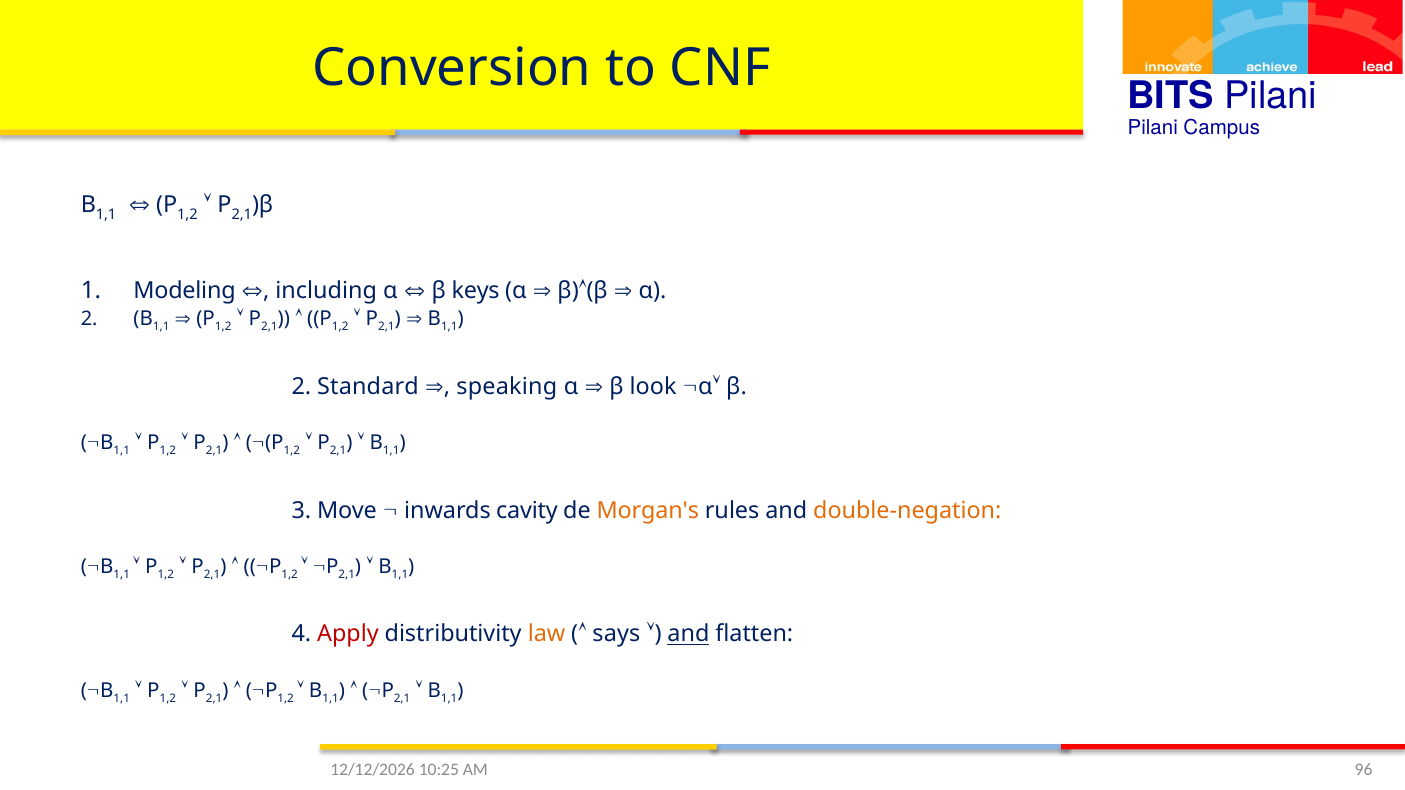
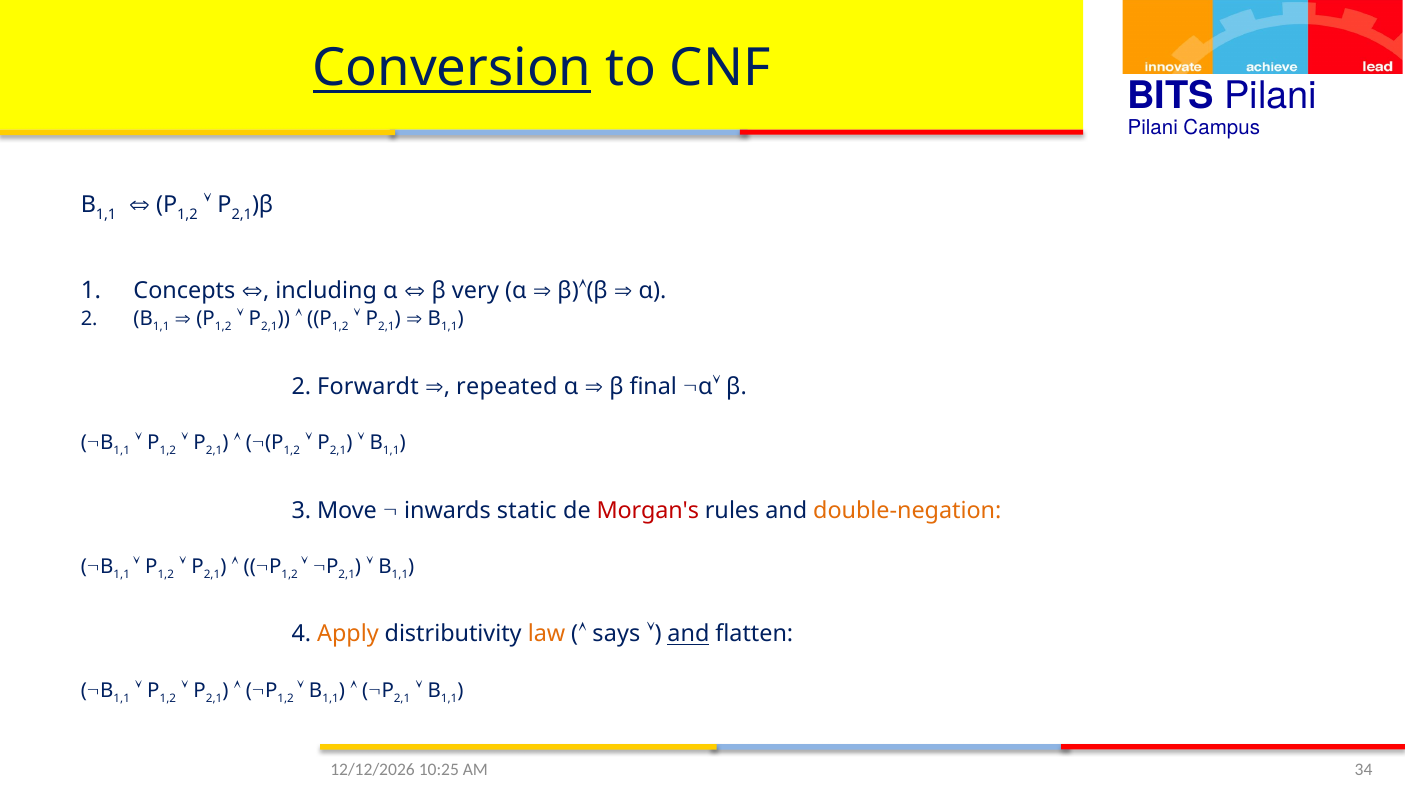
Conversion underline: none -> present
Modeling: Modeling -> Concepts
keys: keys -> very
Standard: Standard -> Forwardt
speaking: speaking -> repeated
look: look -> final
cavity: cavity -> static
Morgan's colour: orange -> red
Apply colour: red -> orange
96: 96 -> 34
